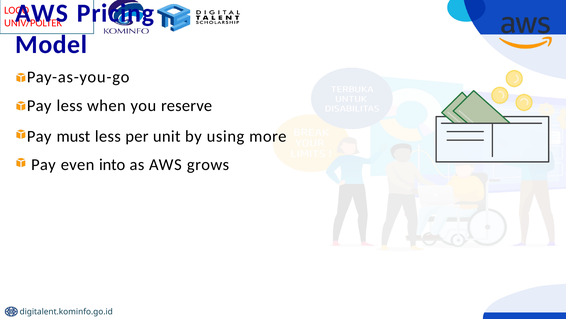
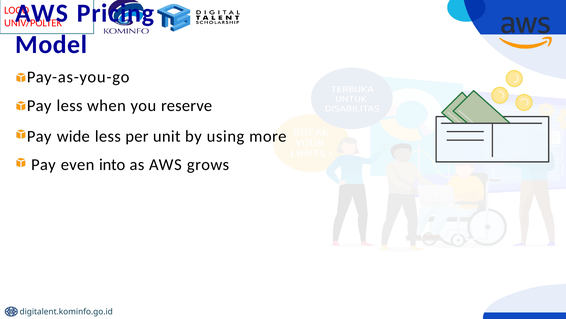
must: must -> wide
